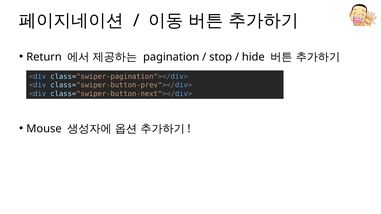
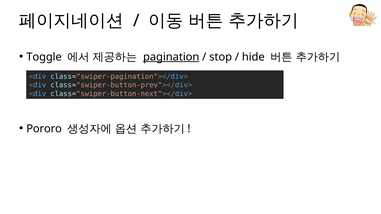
Return: Return -> Toggle
pagination underline: none -> present
Mouse: Mouse -> Pororo
